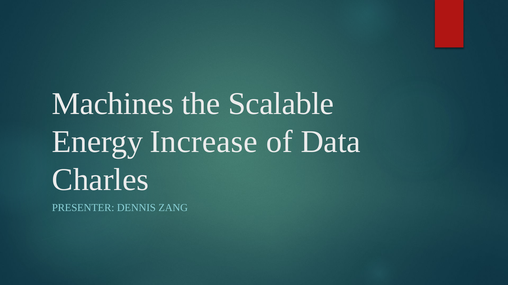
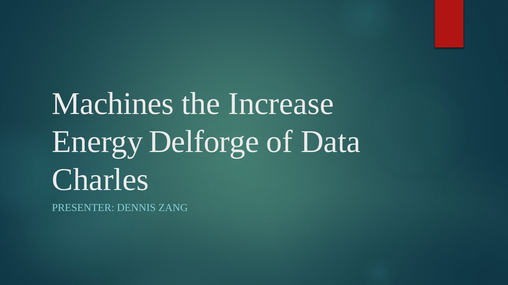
Scalable: Scalable -> Increase
Increase: Increase -> Delforge
